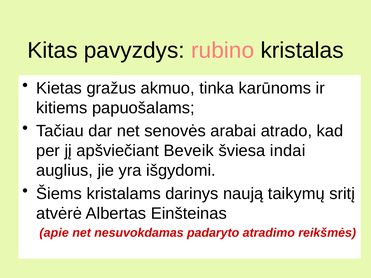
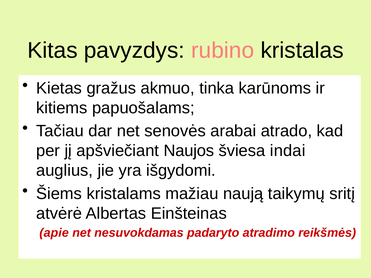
Beveik: Beveik -> Naujos
darinys: darinys -> mažiau
